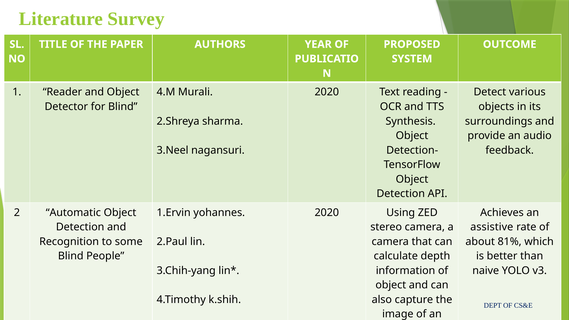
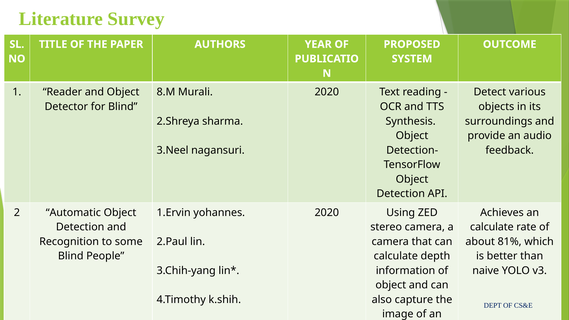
4.M: 4.M -> 8.M
assistive at (492, 227): assistive -> calculate
